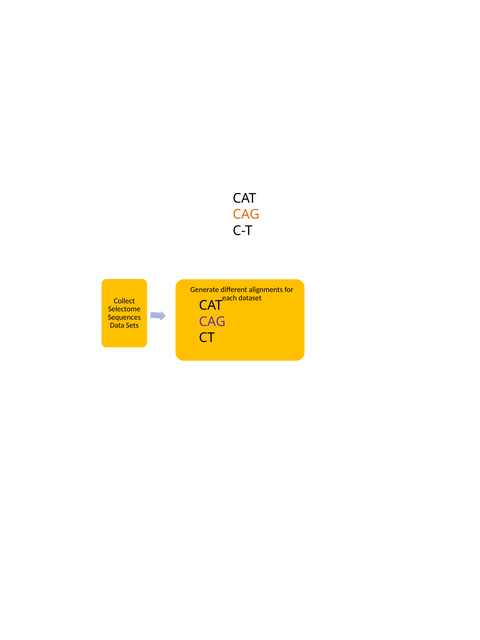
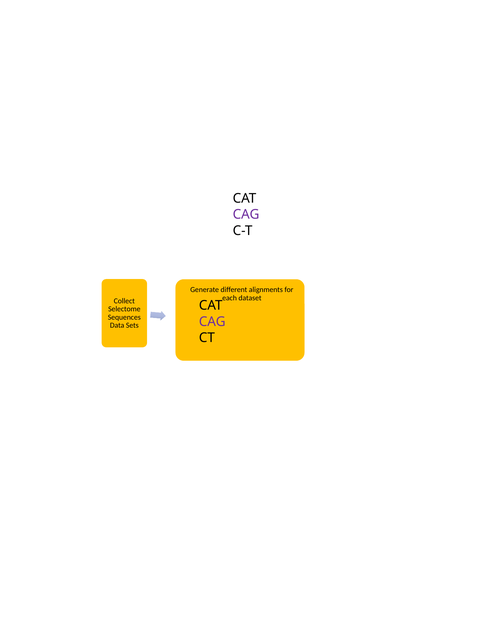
CAG at (246, 214) colour: orange -> purple
